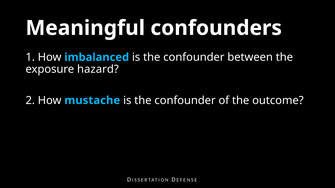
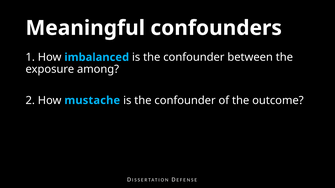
hazard: hazard -> among
